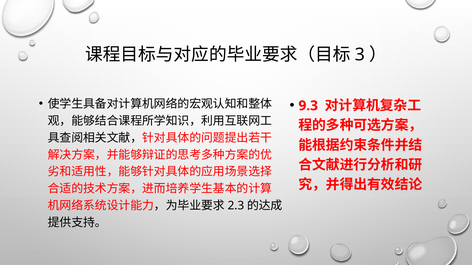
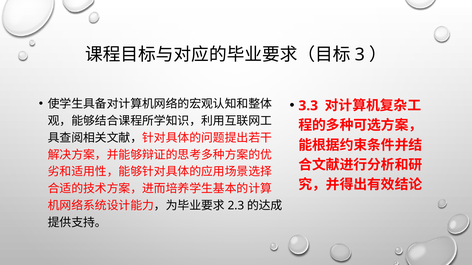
9.3: 9.3 -> 3.3
